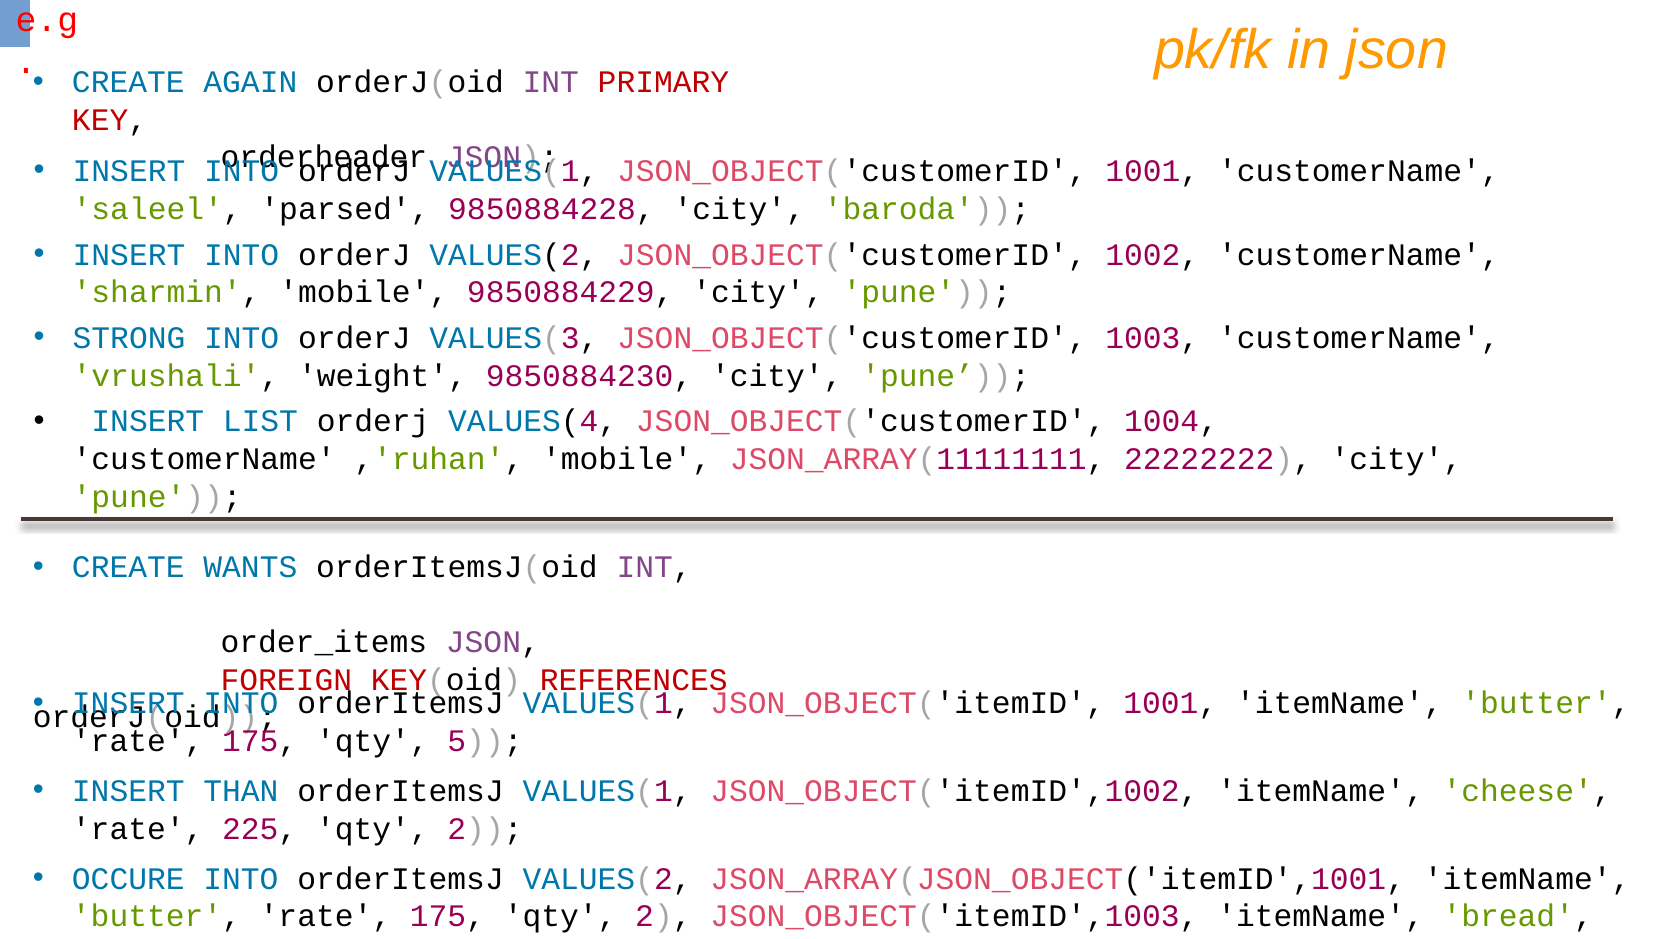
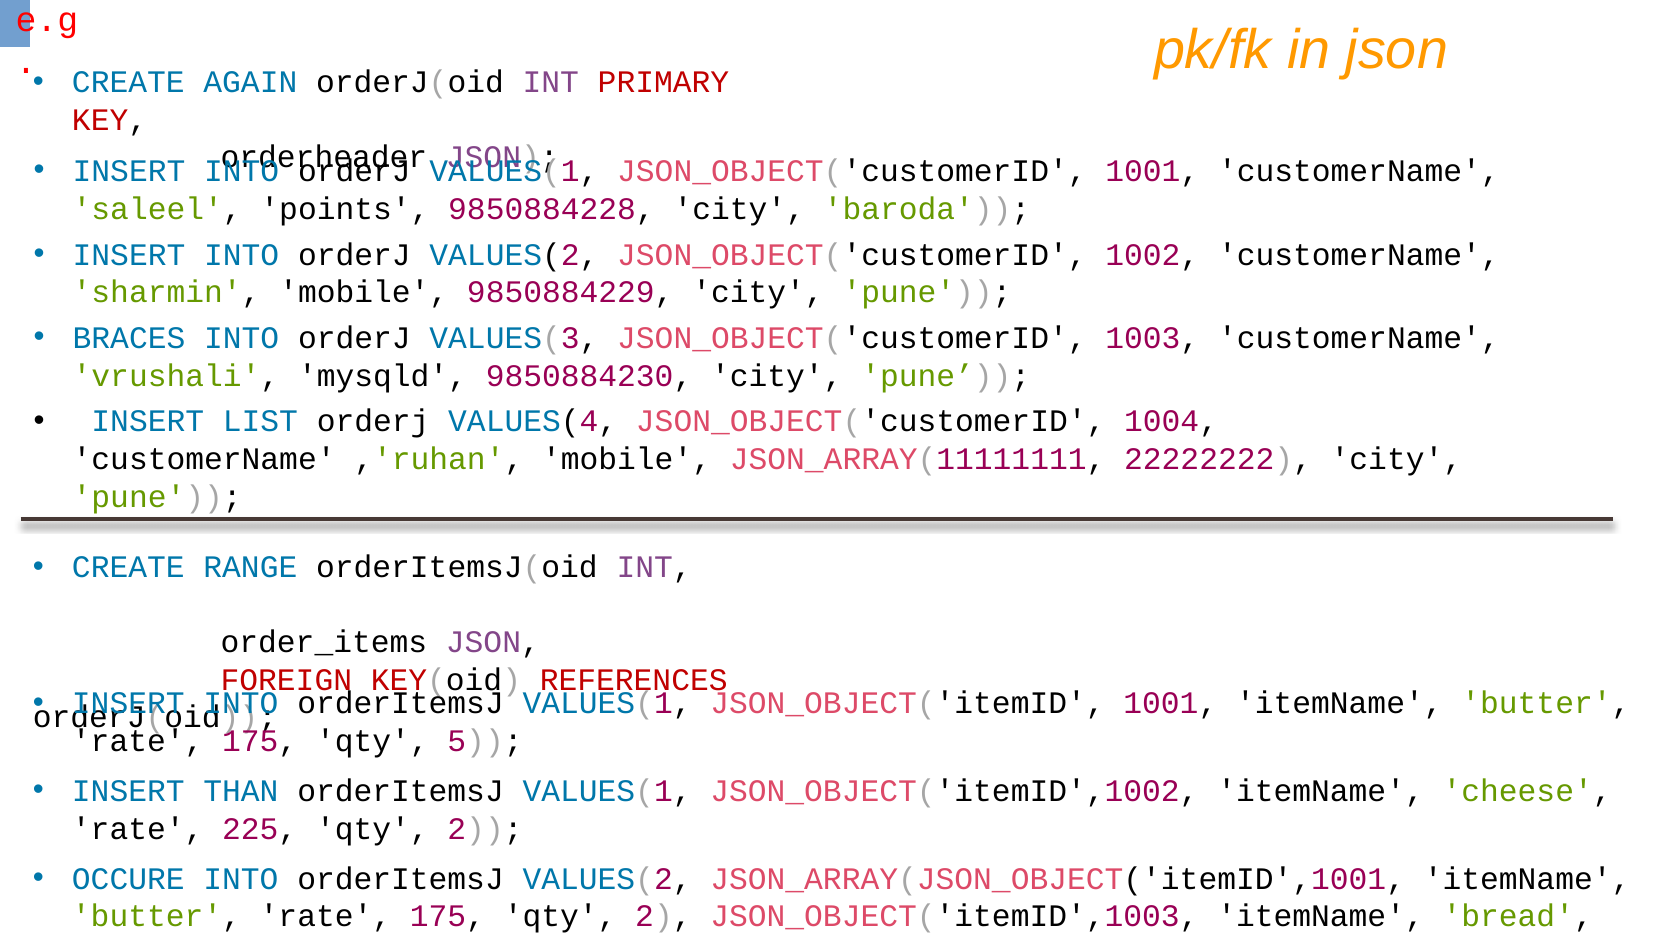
parsed: parsed -> points
STRONG: STRONG -> BRACES
weight: weight -> mysqld
WANTS: WANTS -> RANGE
